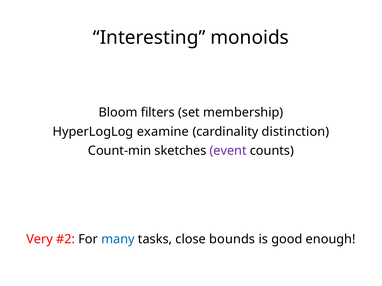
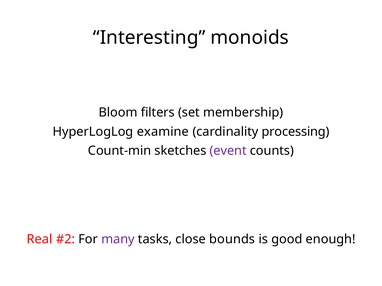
distinction: distinction -> processing
Very: Very -> Real
many colour: blue -> purple
